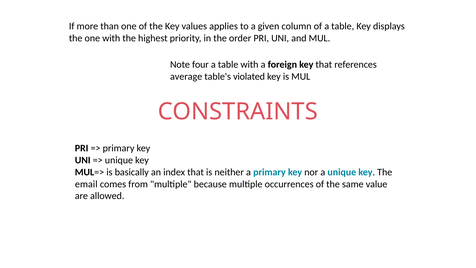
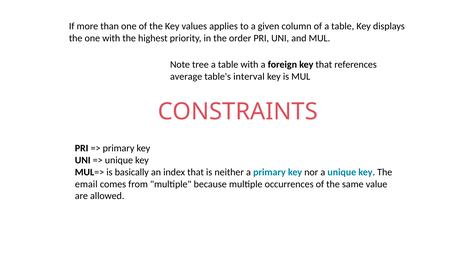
four: four -> tree
violated: violated -> interval
